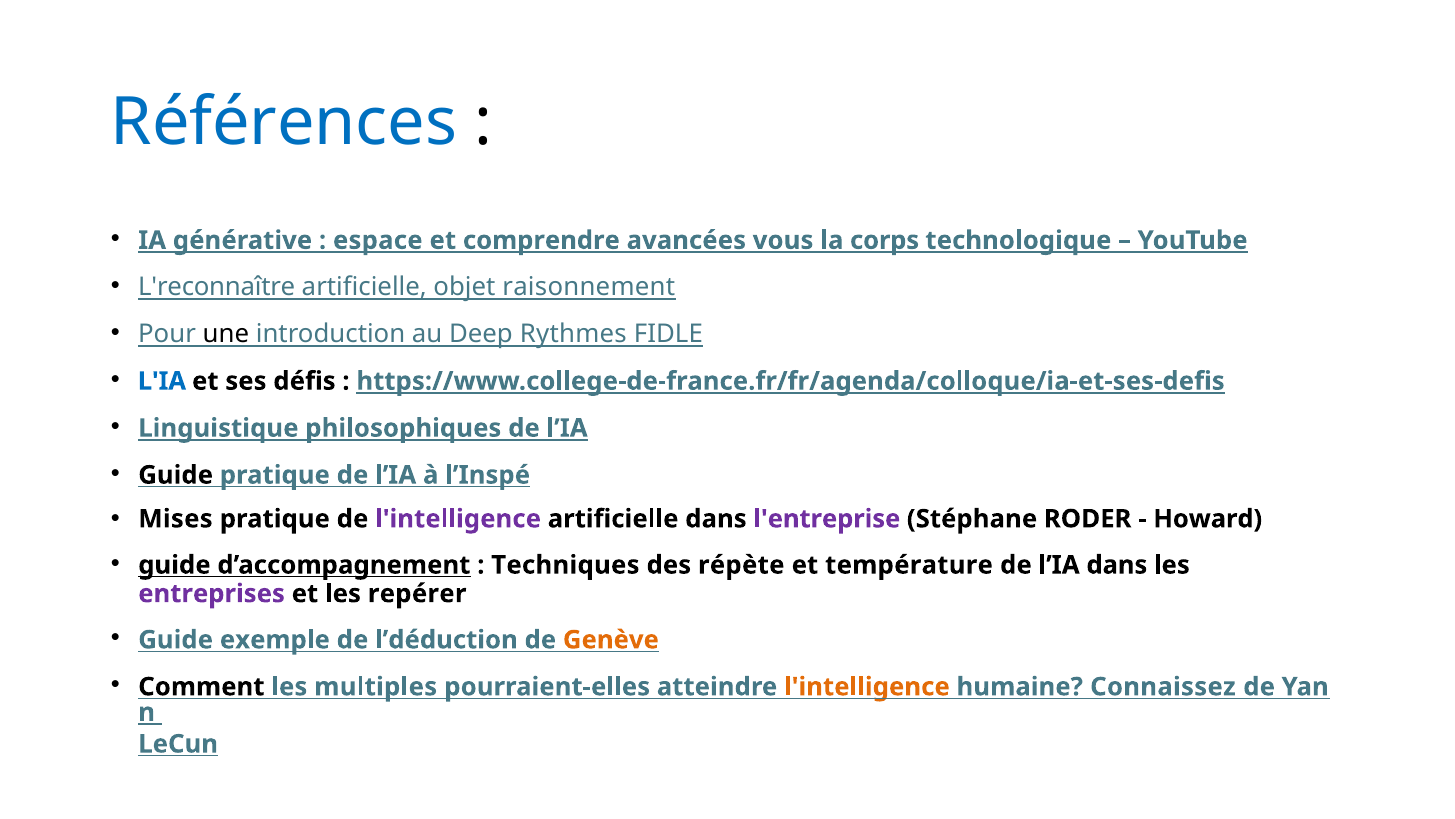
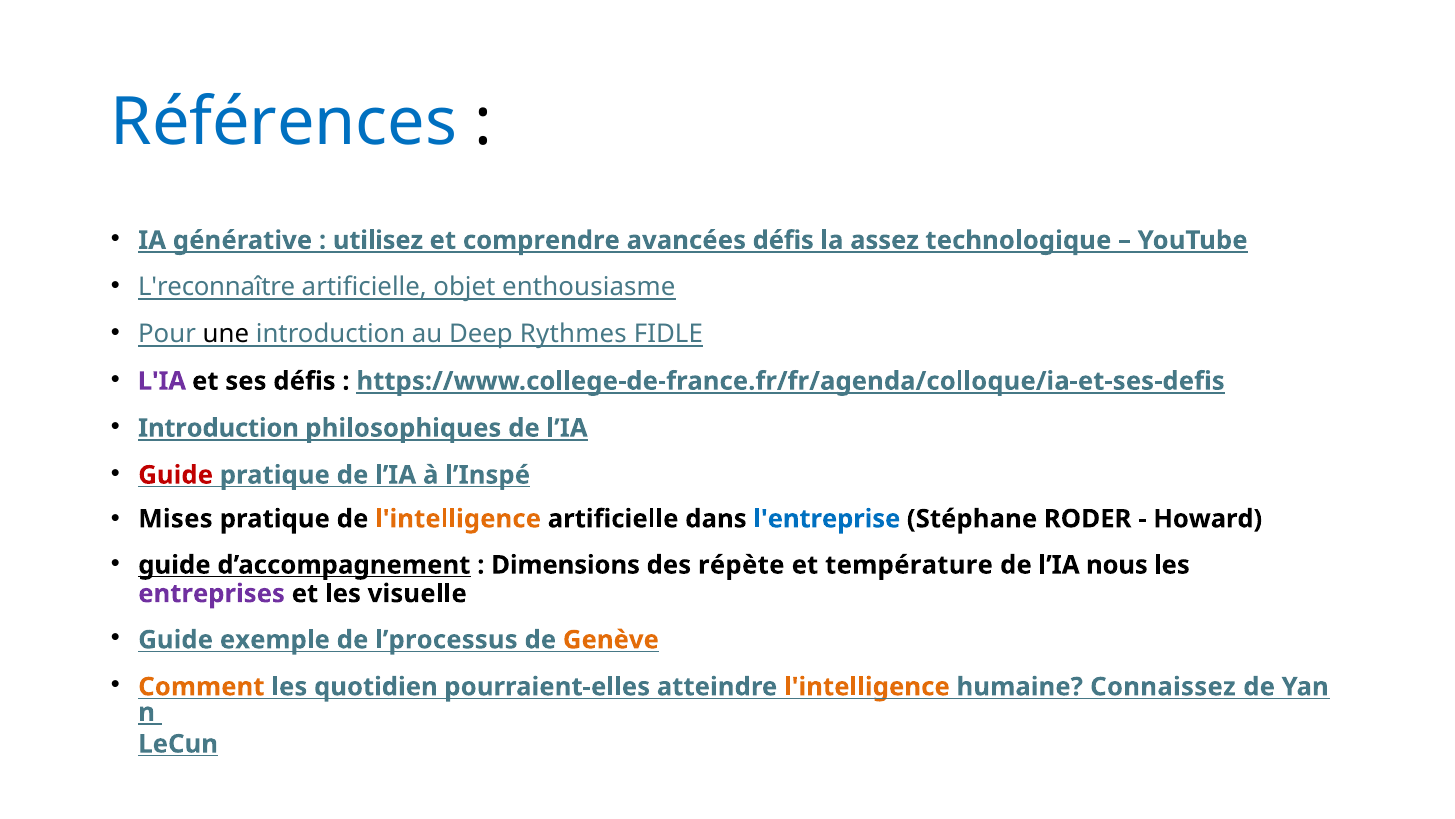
espace: espace -> utilisez
avancées vous: vous -> défis
corps: corps -> assez
raisonnement: raisonnement -> enthousiasme
L'IA colour: blue -> purple
Linguistique at (218, 428): Linguistique -> Introduction
Guide at (176, 475) colour: black -> red
l'intelligence at (458, 519) colour: purple -> orange
l'entreprise colour: purple -> blue
Techniques: Techniques -> Dimensions
l’IA dans: dans -> nous
repérer: repérer -> visuelle
l’déduction: l’déduction -> l’processus
Comment colour: black -> orange
multiples: multiples -> quotidien
